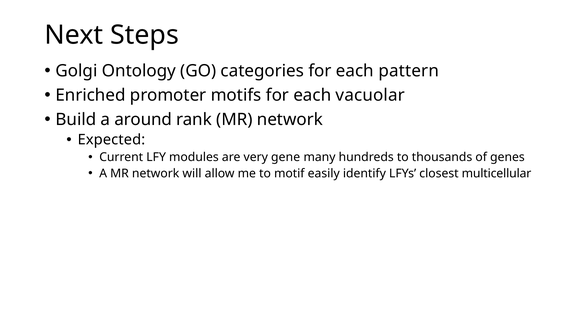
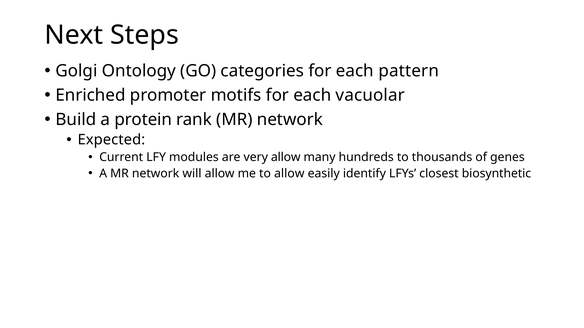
around: around -> protein
very gene: gene -> allow
to motif: motif -> allow
multicellular: multicellular -> biosynthetic
